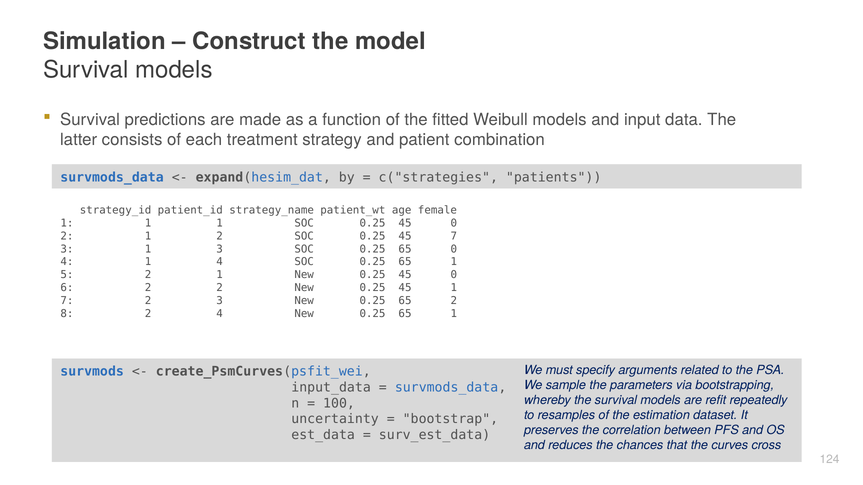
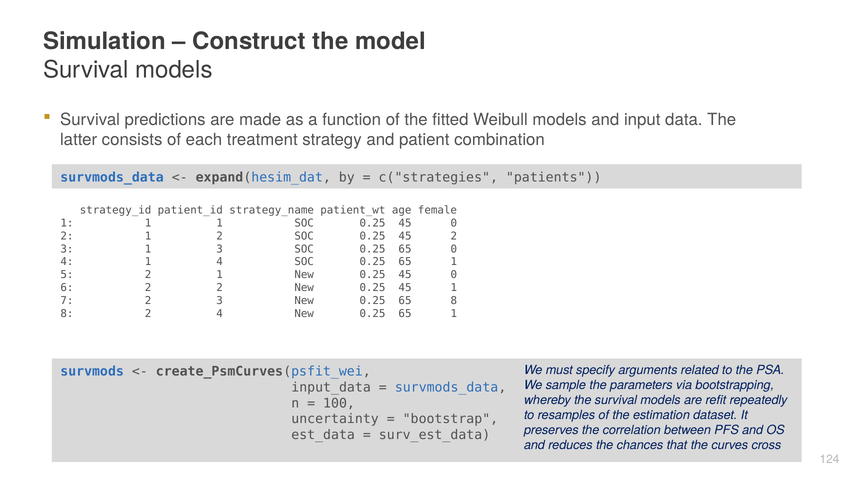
45 7: 7 -> 2
65 2: 2 -> 8
